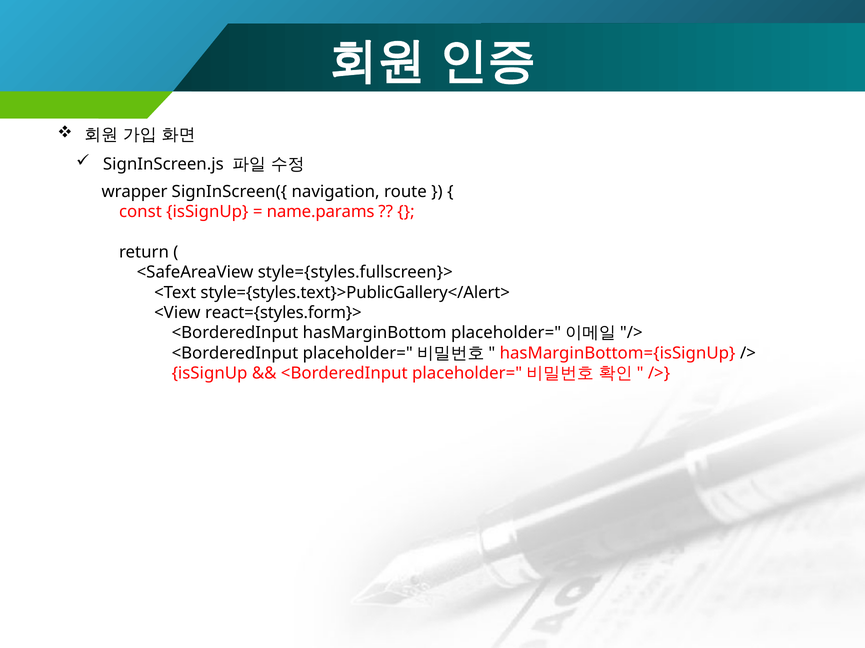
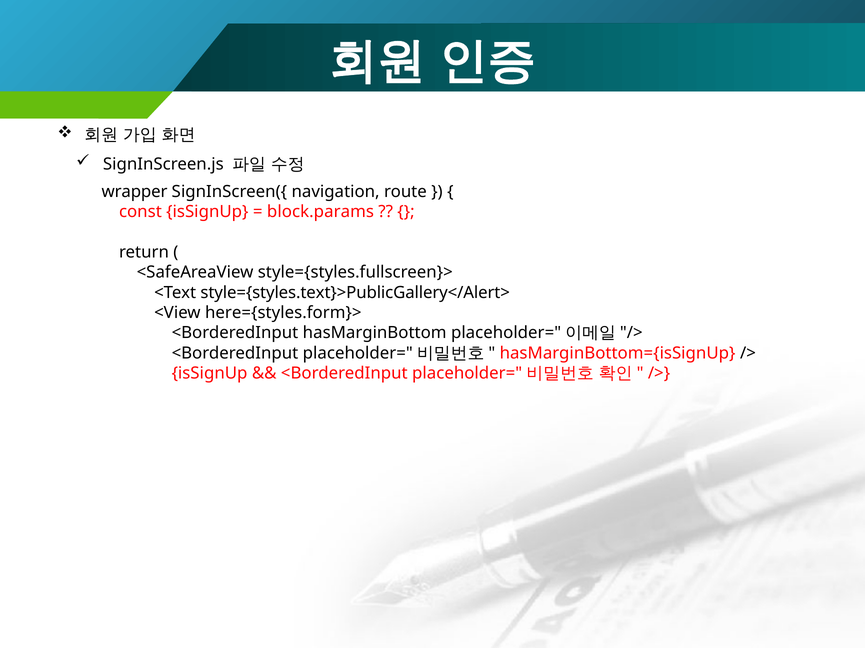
name.params: name.params -> block.params
react={styles.form}>: react={styles.form}> -> here={styles.form}>
